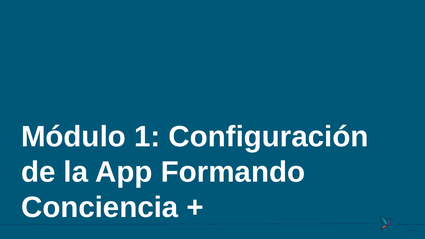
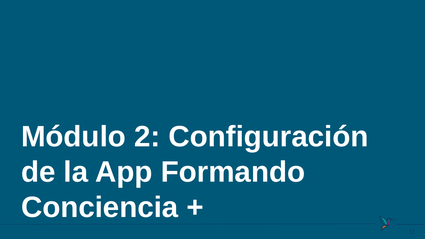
1: 1 -> 2
